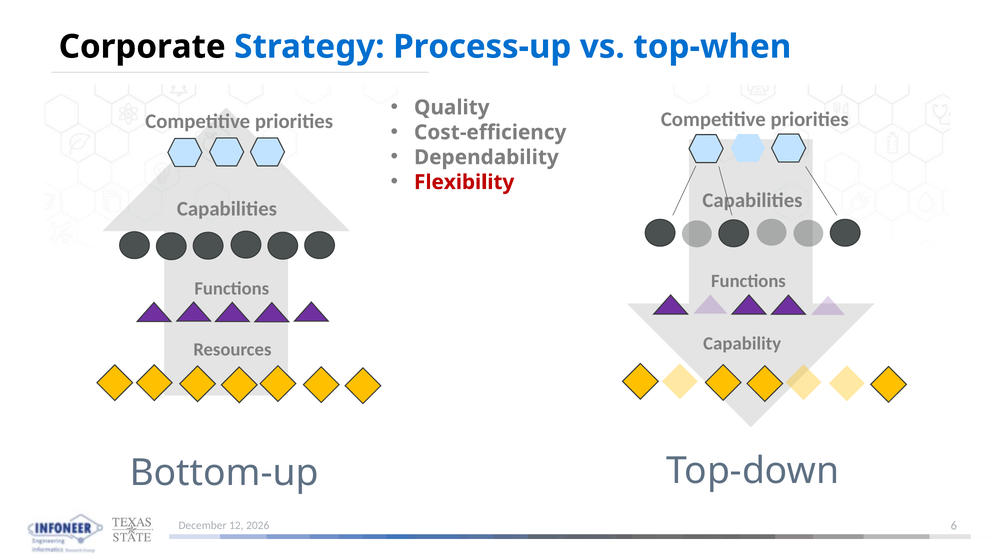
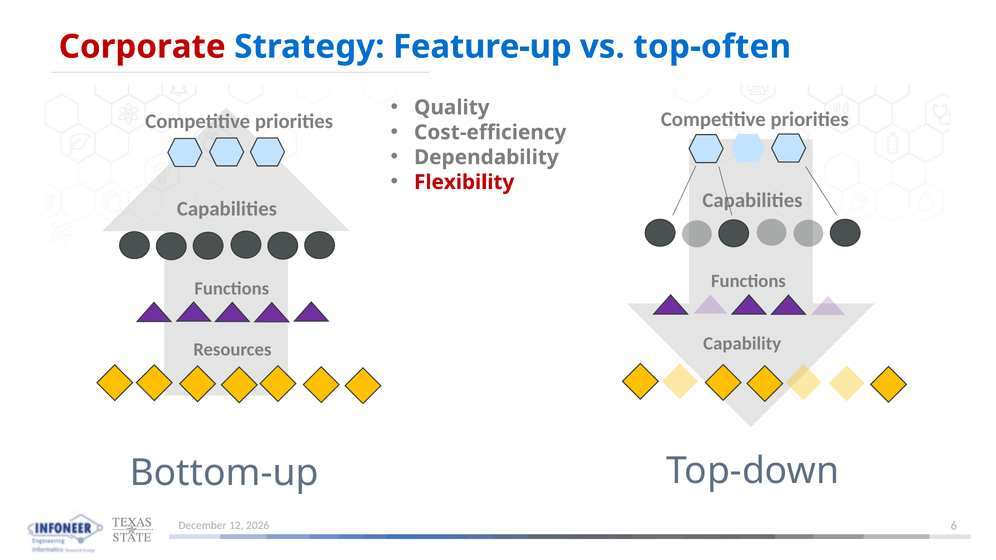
Corporate colour: black -> red
Process-up: Process-up -> Feature-up
top-when: top-when -> top-often
